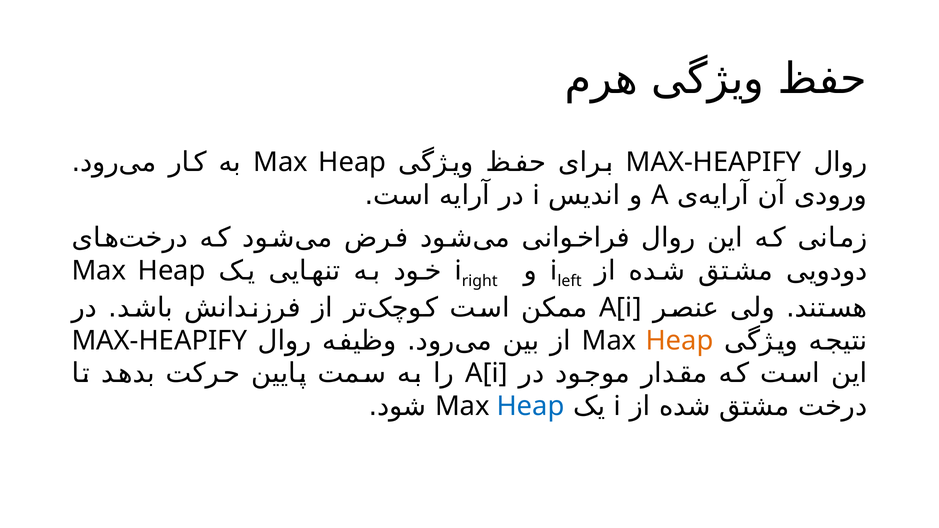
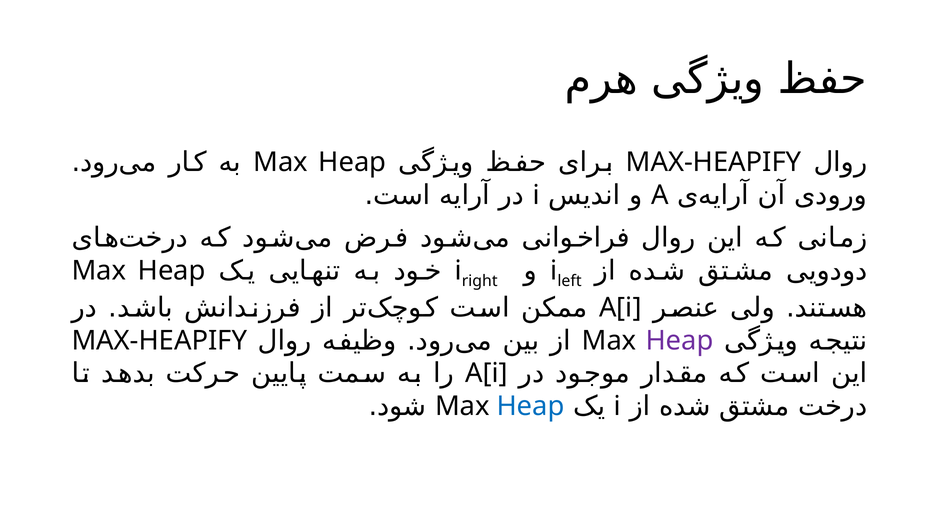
Heap at (679, 341) colour: orange -> purple
